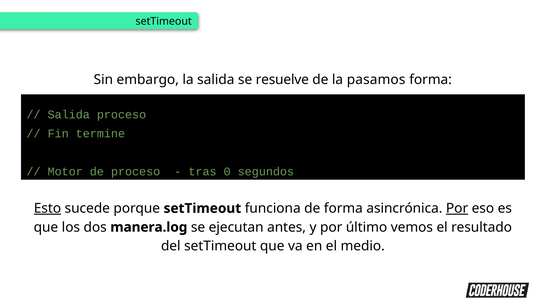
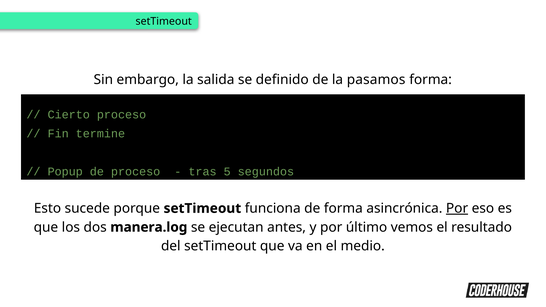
resuelve: resuelve -> definido
Salida at (69, 115): Salida -> Cierto
Motor: Motor -> Popup
0: 0 -> 5
Esto underline: present -> none
